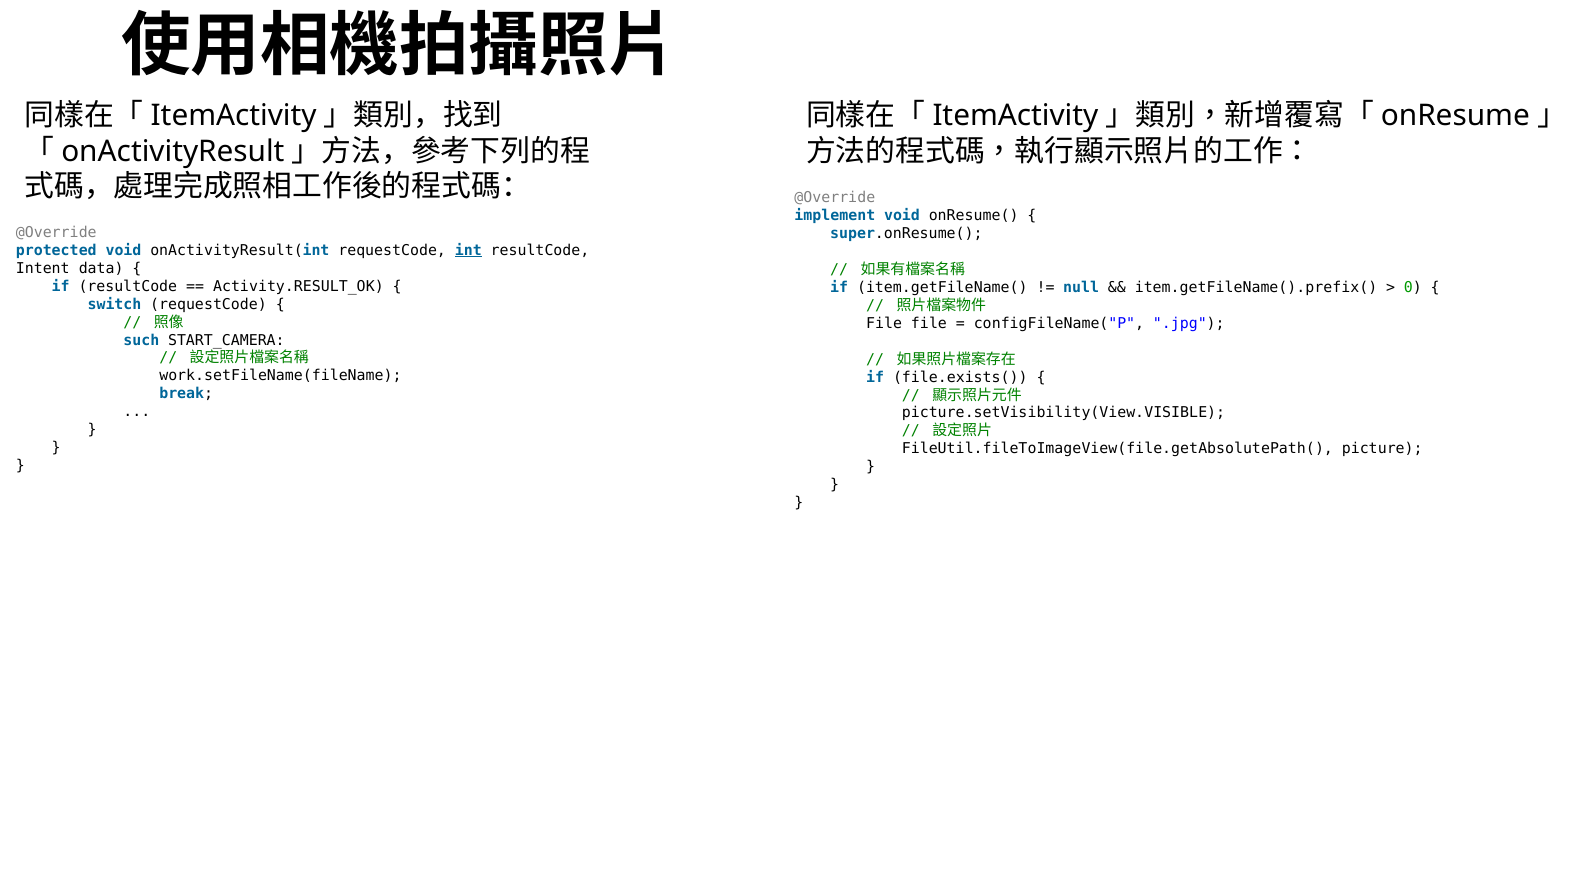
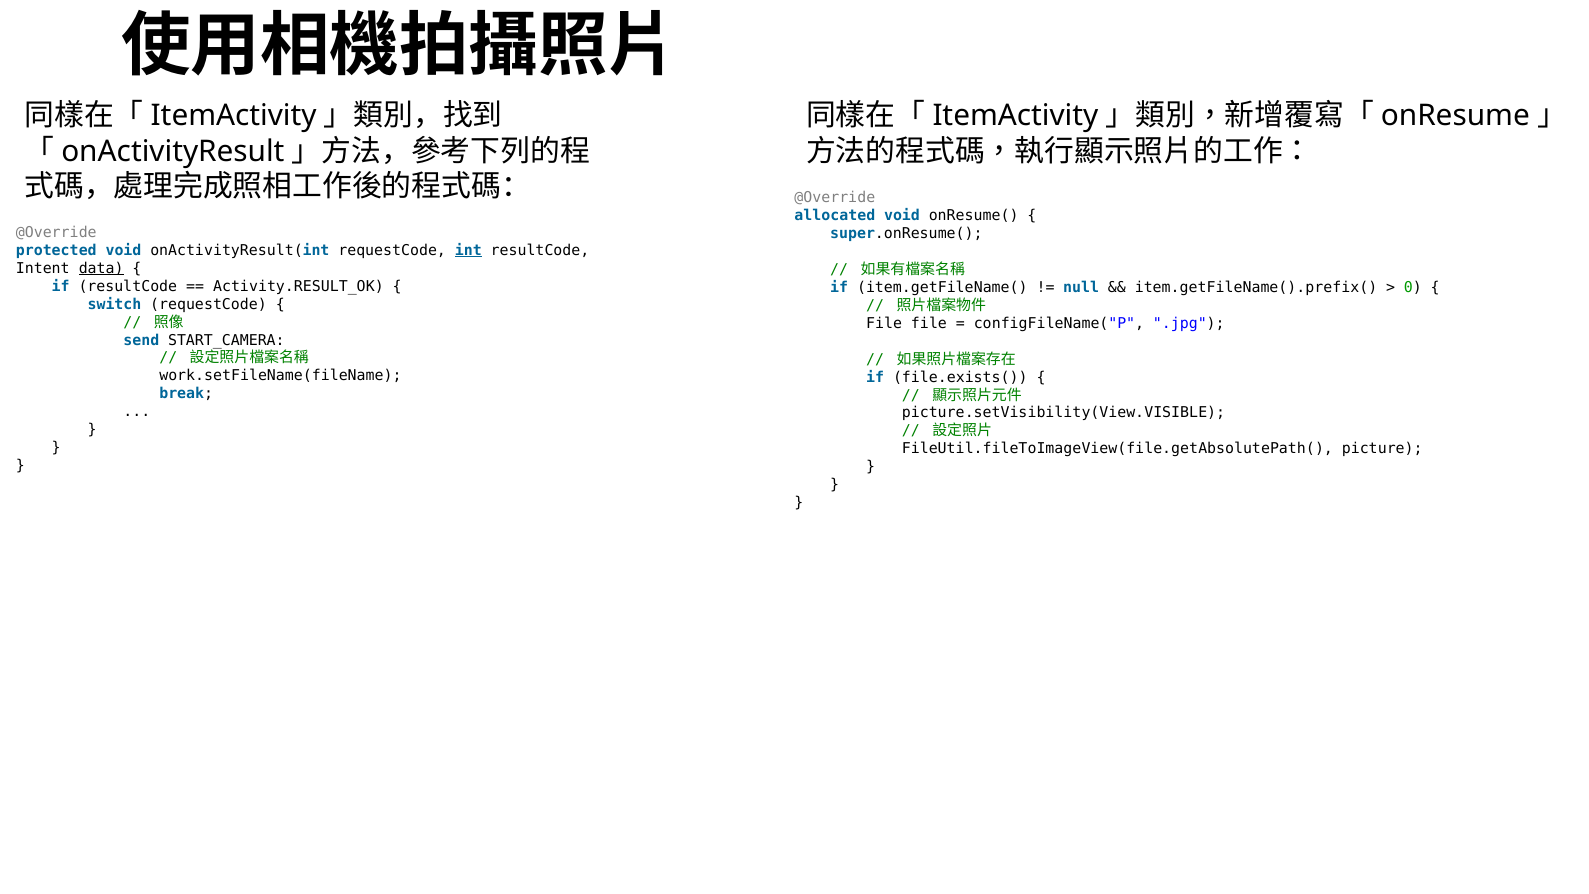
implement: implement -> allocated
data underline: none -> present
such: such -> send
